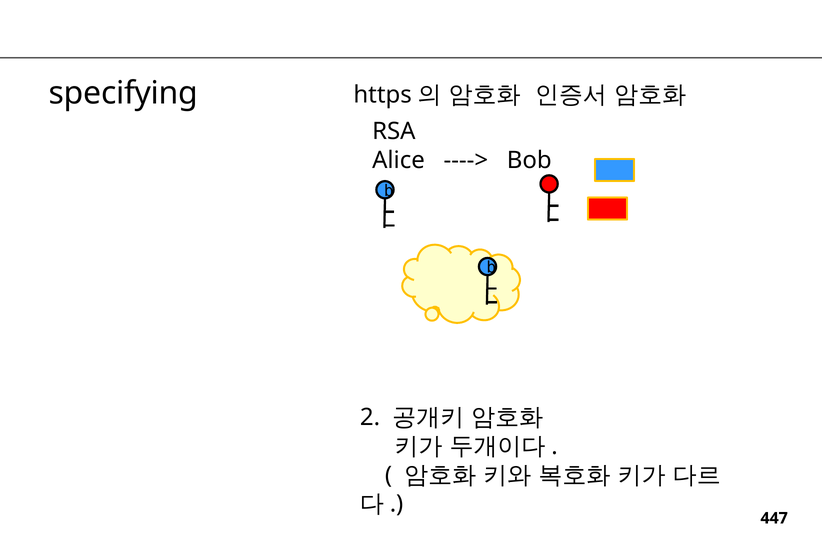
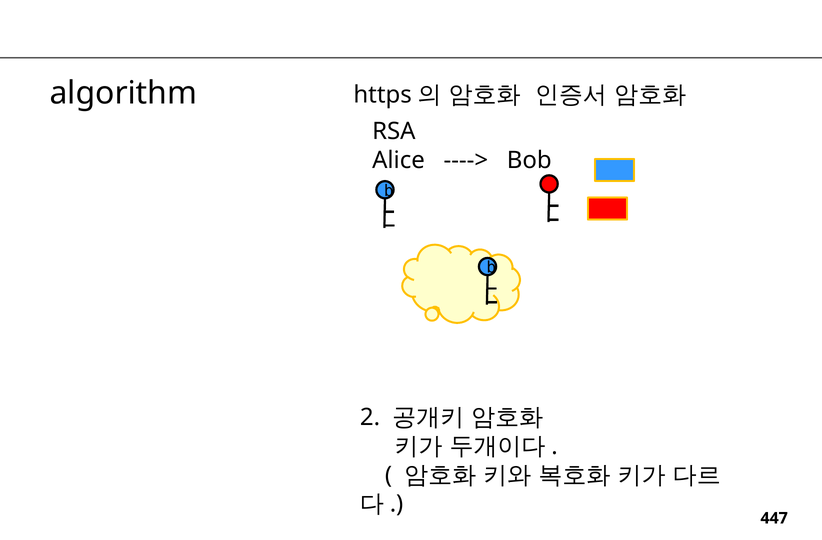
specifying: specifying -> algorithm
